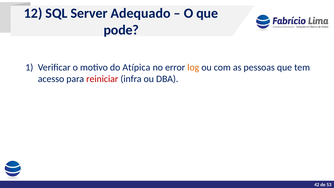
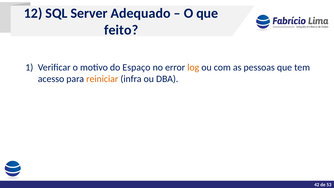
pode: pode -> feito
Atípica: Atípica -> Espaço
reiniciar colour: red -> orange
